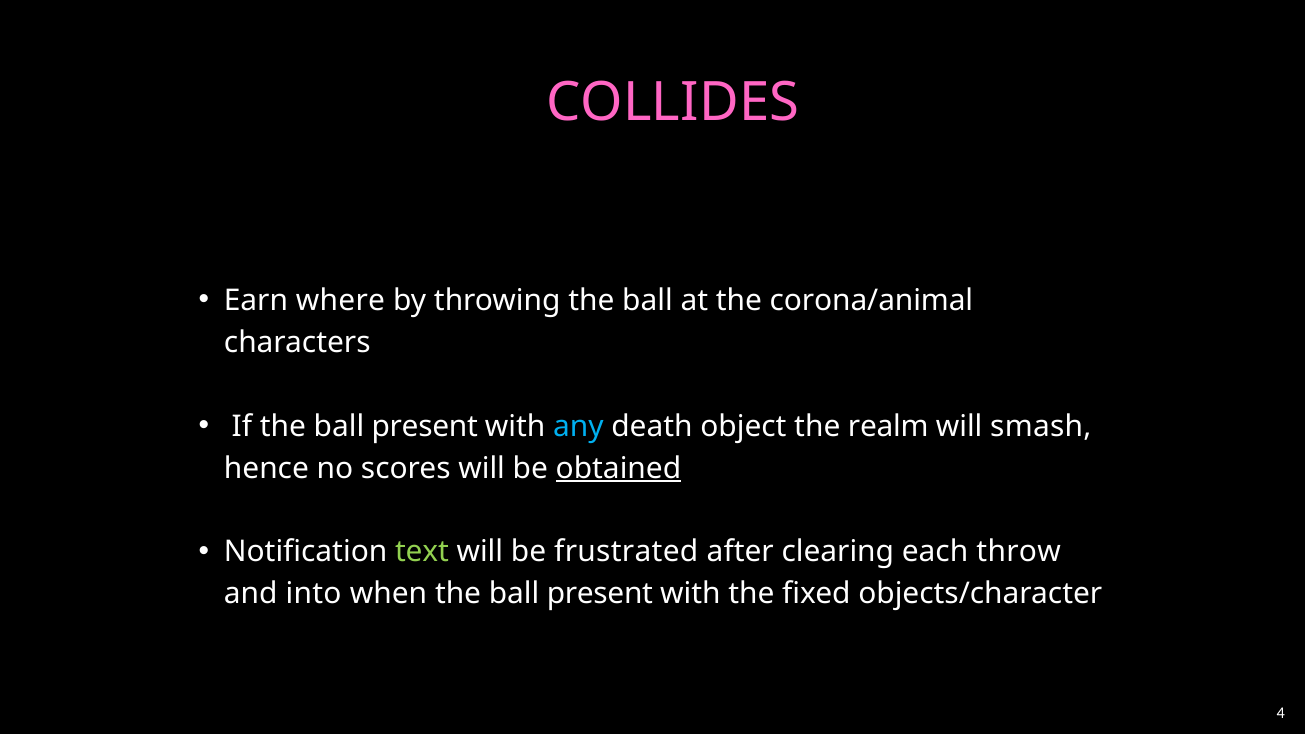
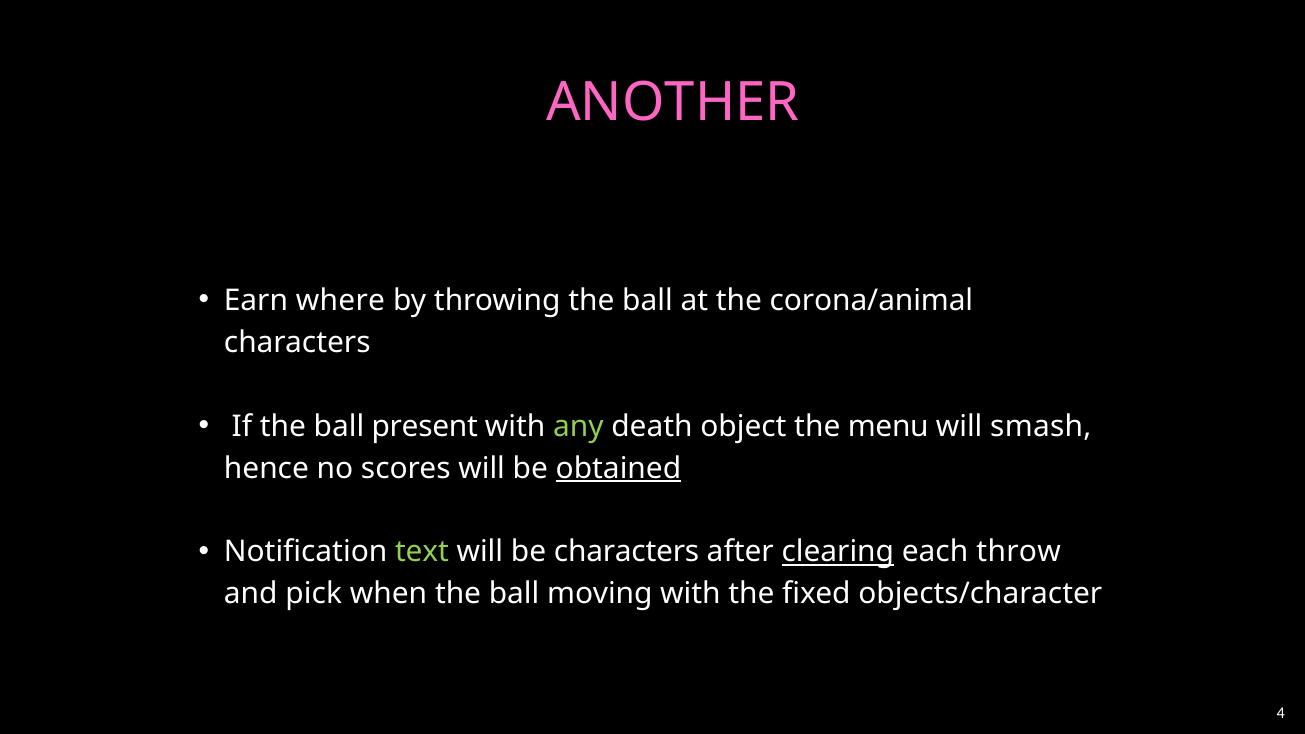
COLLIDES: COLLIDES -> ANOTHER
any colour: light blue -> light green
realm: realm -> menu
be frustrated: frustrated -> characters
clearing underline: none -> present
into: into -> pick
when the ball present: present -> moving
